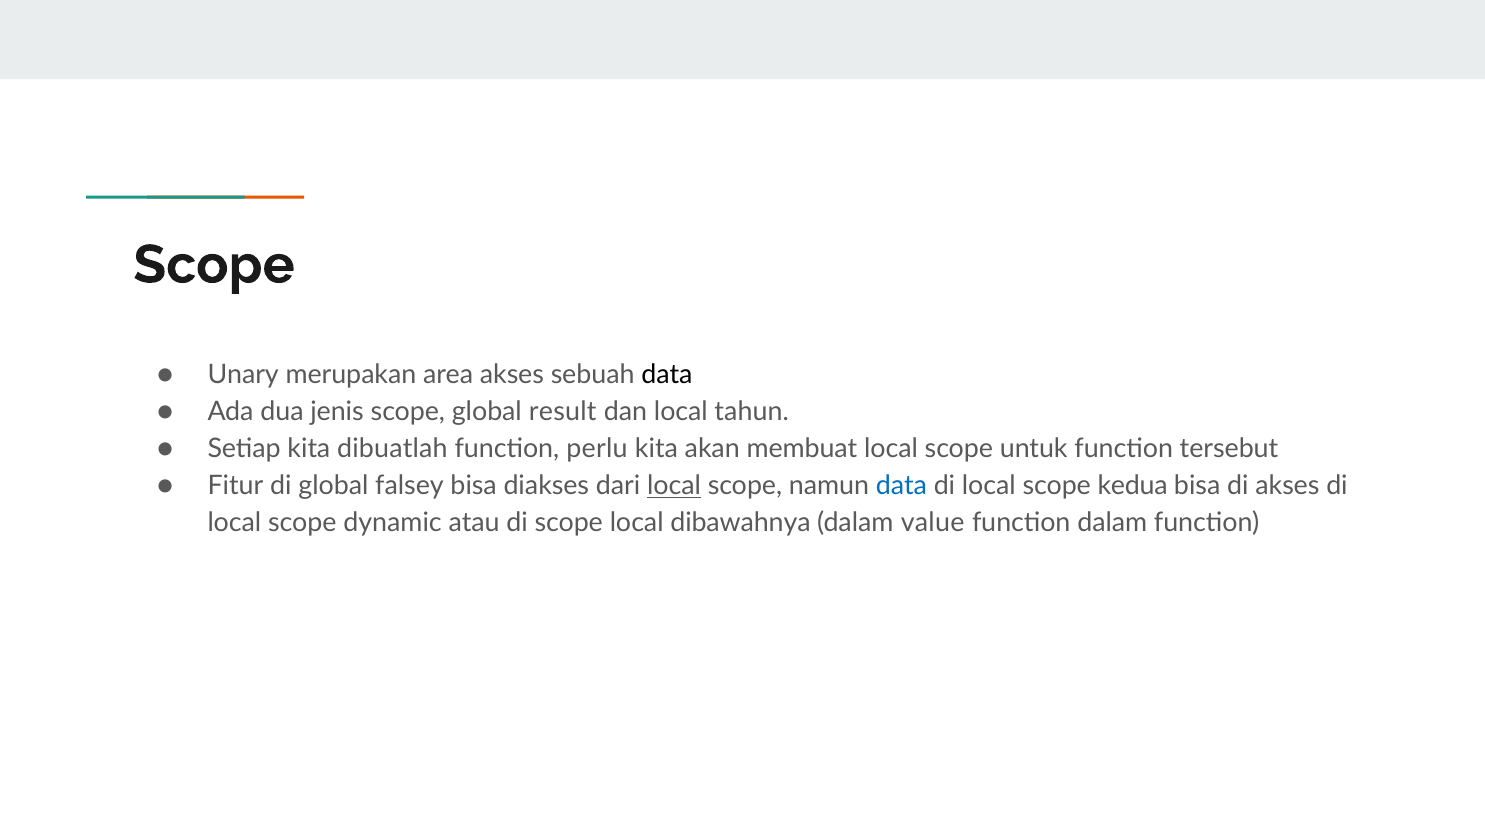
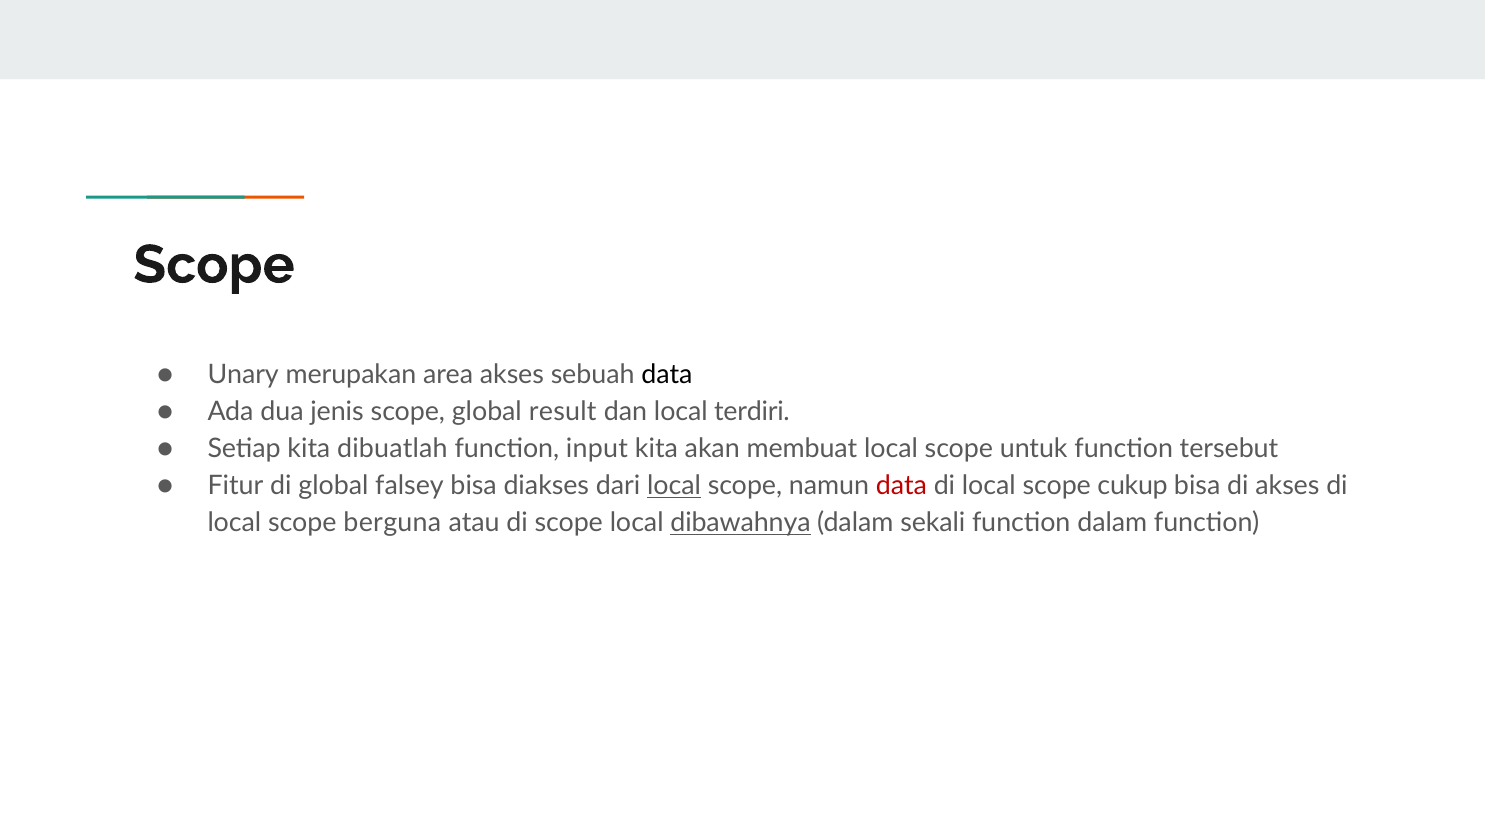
tahun: tahun -> terdiri
perlu: perlu -> input
data at (901, 486) colour: blue -> red
kedua: kedua -> cukup
dynamic: dynamic -> berguna
dibawahnya underline: none -> present
value: value -> sekali
